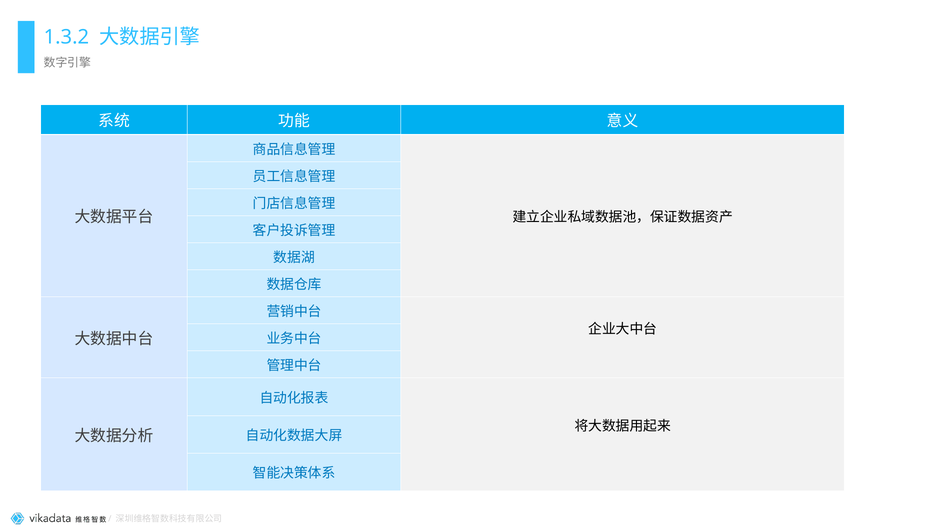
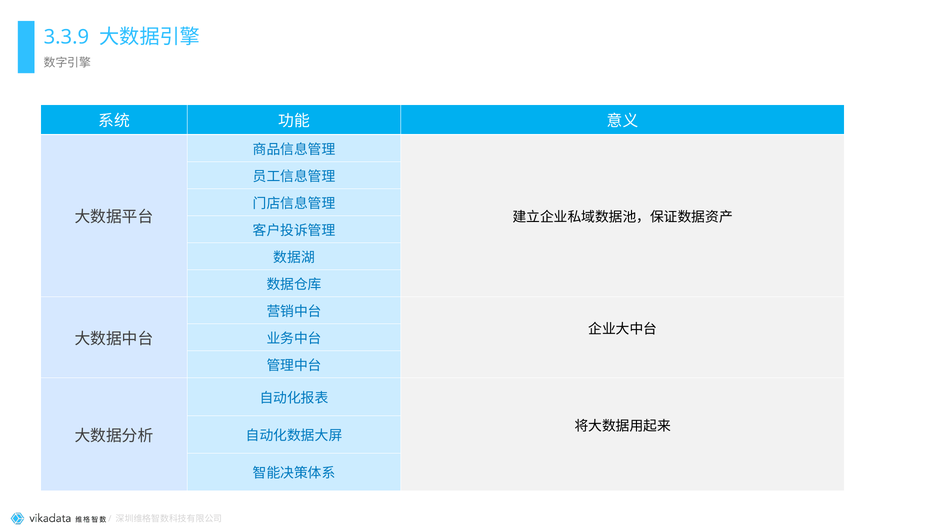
1.3.2: 1.3.2 -> 3.3.9
